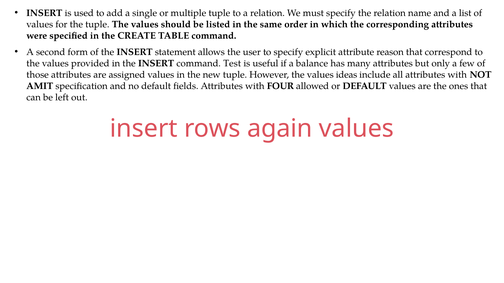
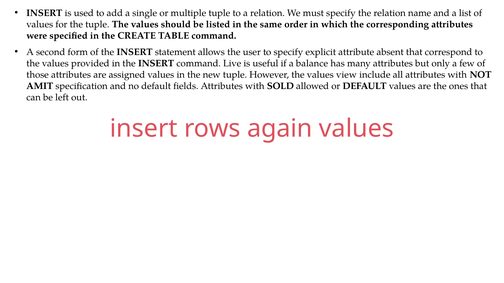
reason: reason -> absent
Test: Test -> Live
ideas: ideas -> view
FOUR: FOUR -> SOLD
